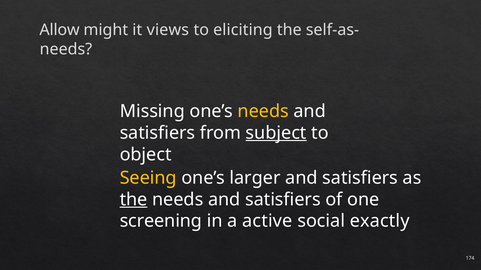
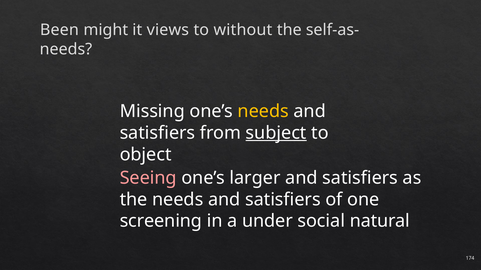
Allow: Allow -> Been
eliciting: eliciting -> without
Seeing colour: yellow -> pink
the at (134, 200) underline: present -> none
active: active -> under
exactly: exactly -> natural
